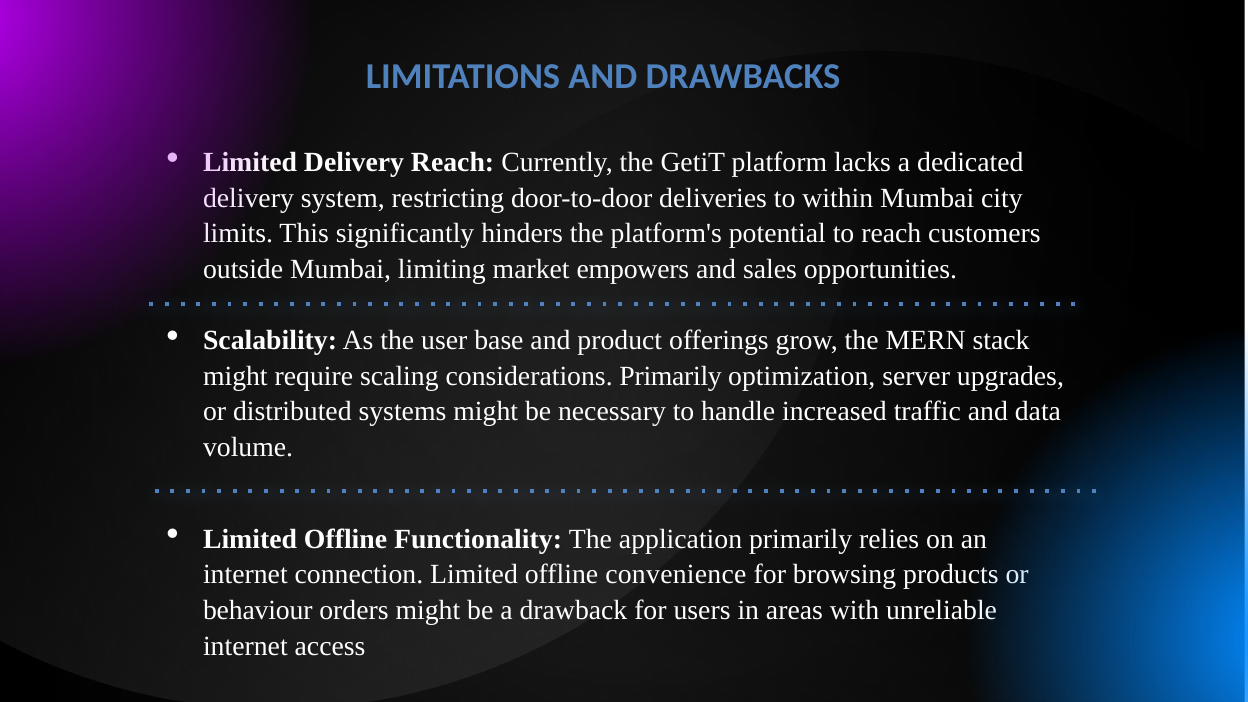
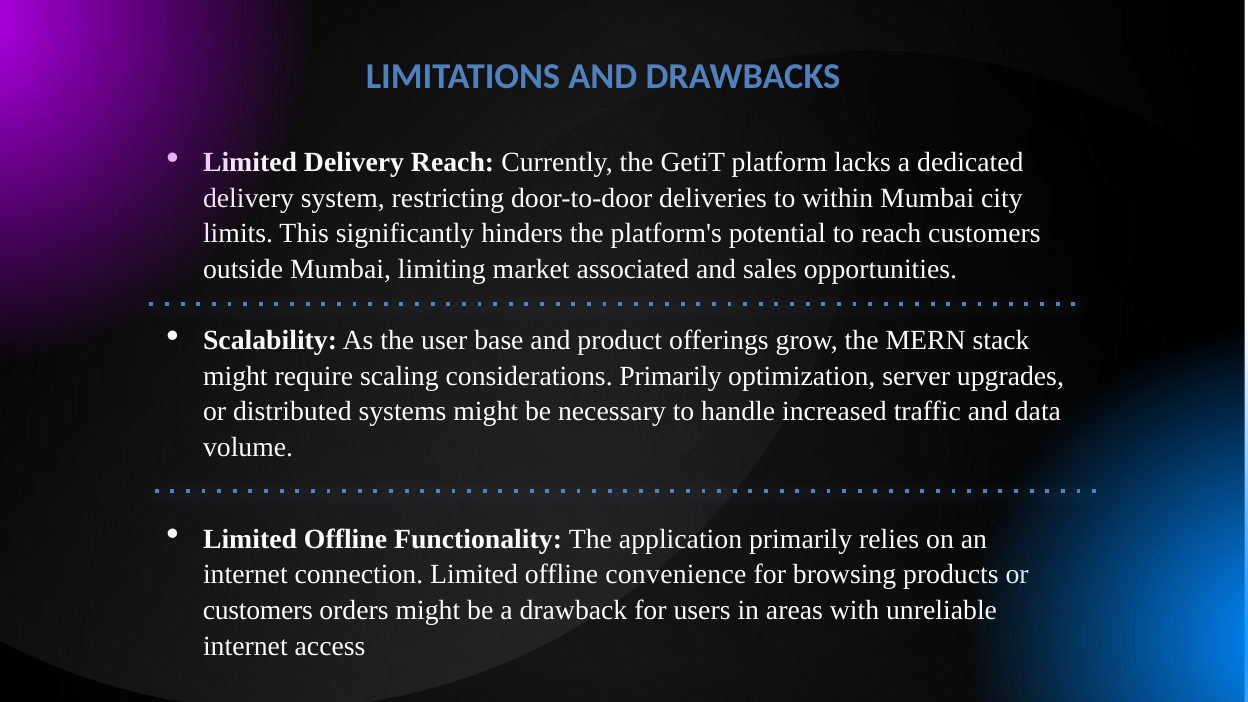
empowers: empowers -> associated
behaviour at (258, 610): behaviour -> customers
